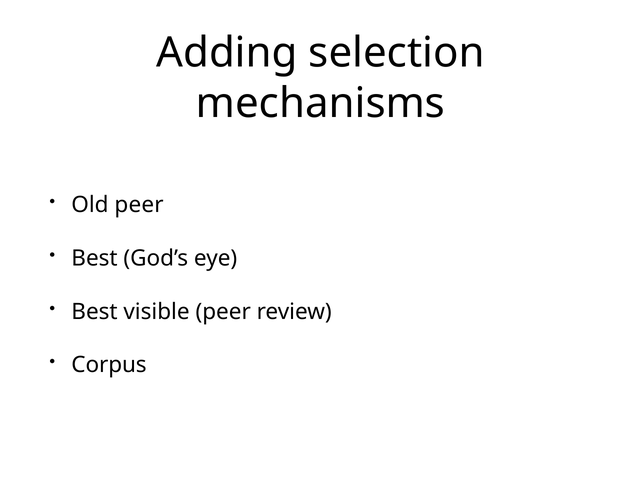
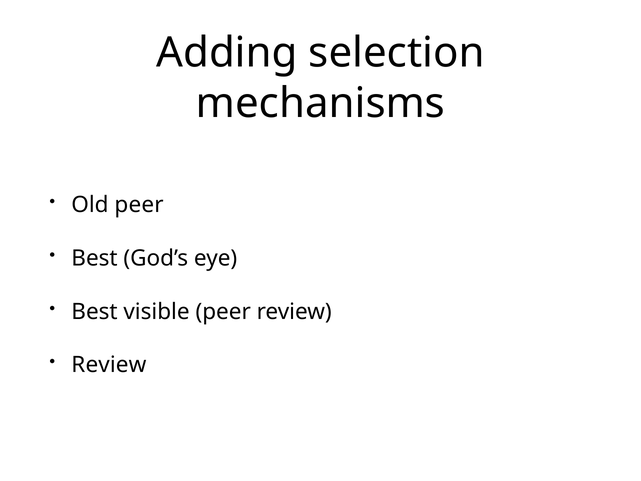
Corpus at (109, 365): Corpus -> Review
